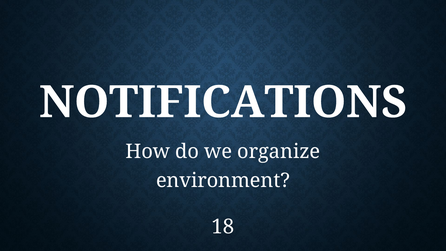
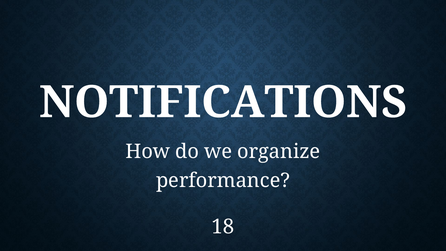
environment: environment -> performance
